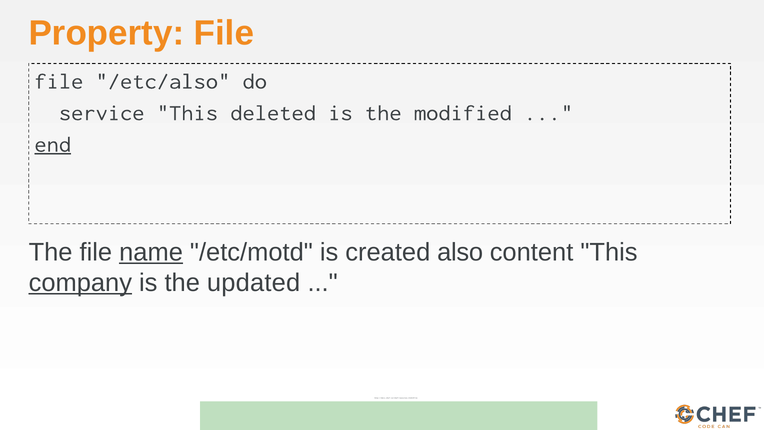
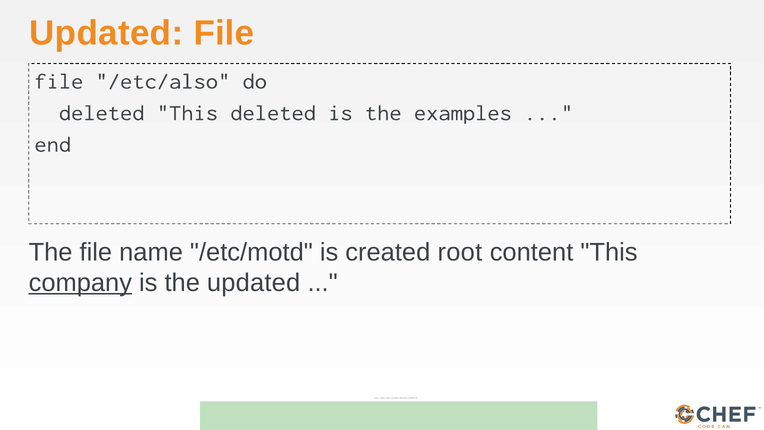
Property at (106, 33): Property -> Updated
service at (102, 113): service -> deleted
modified: modified -> examples
end underline: present -> none
name underline: present -> none
also: also -> root
